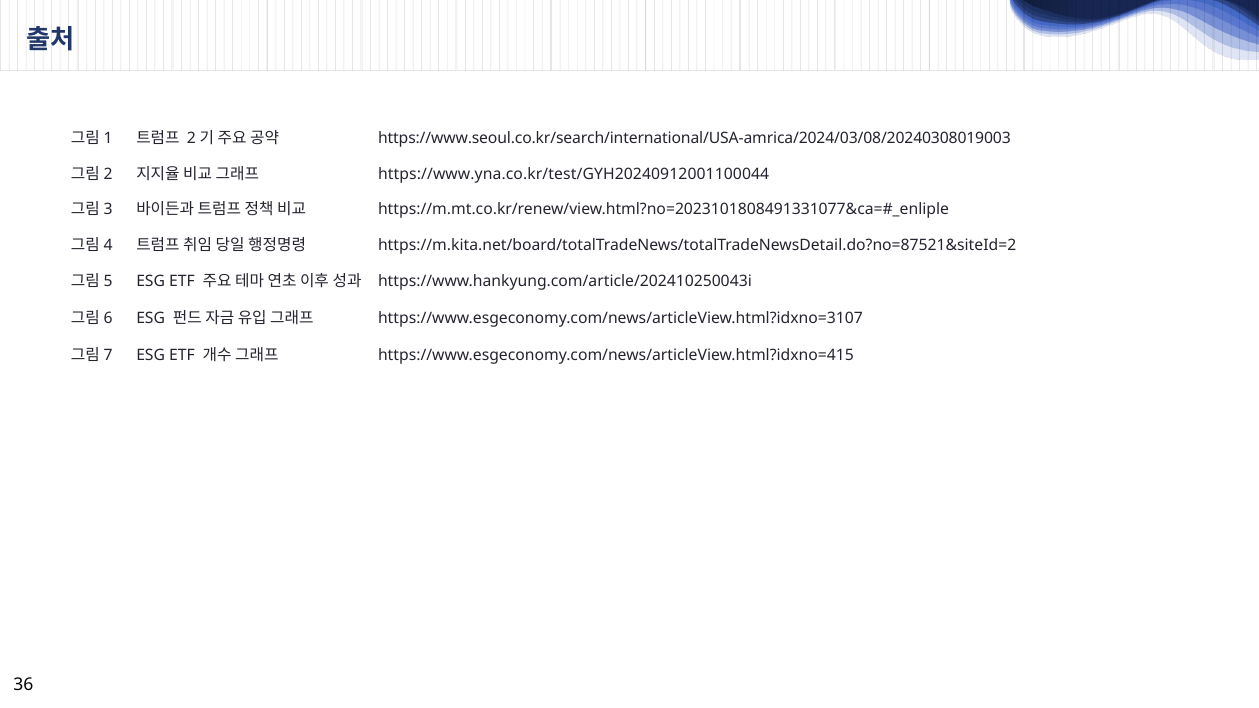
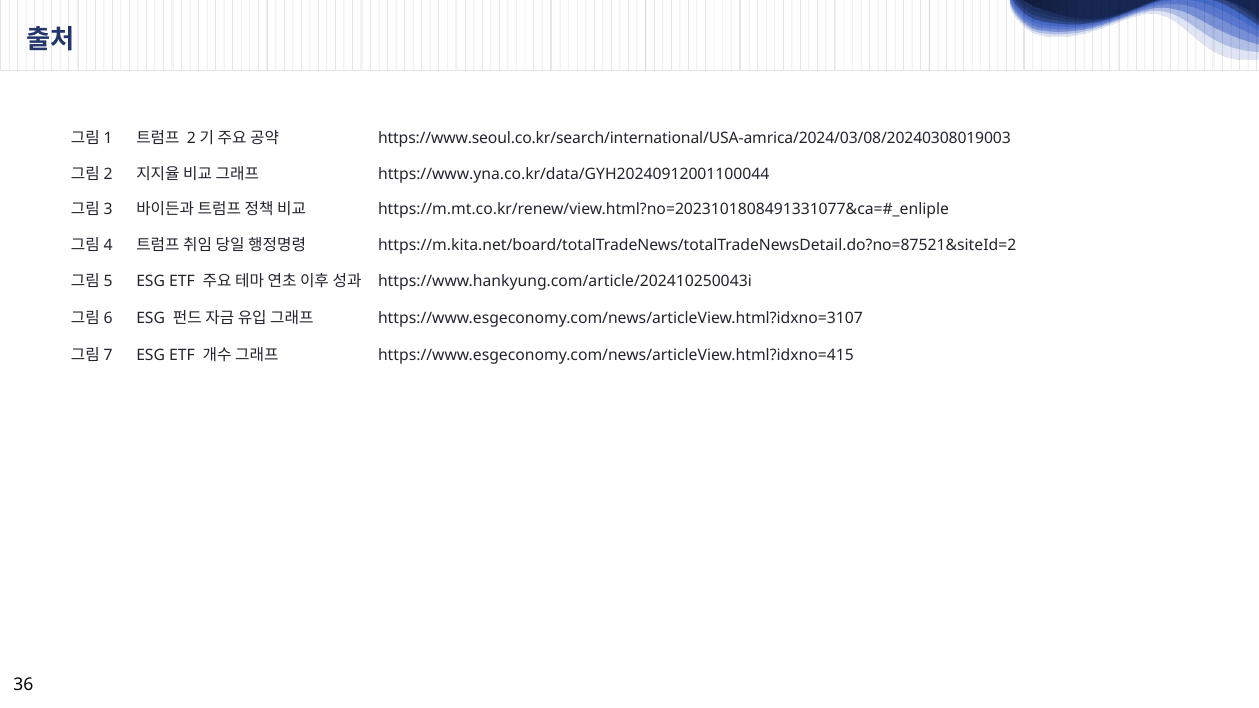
https://www.yna.co.kr/test/GYH20240912001100044: https://www.yna.co.kr/test/GYH20240912001100044 -> https://www.yna.co.kr/data/GYH20240912001100044
